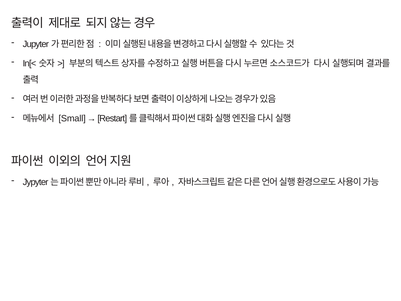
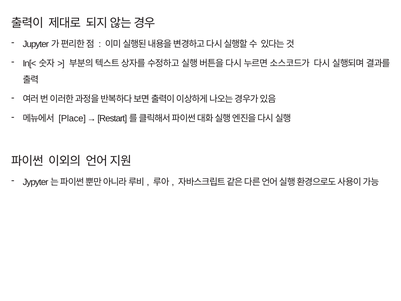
Small: Small -> Place
